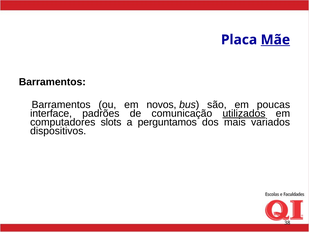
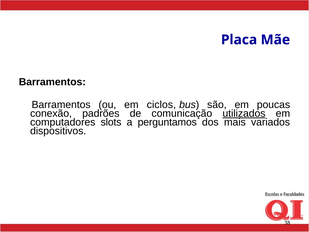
Mãe underline: present -> none
novos: novos -> ciclos
interface: interface -> conexão
